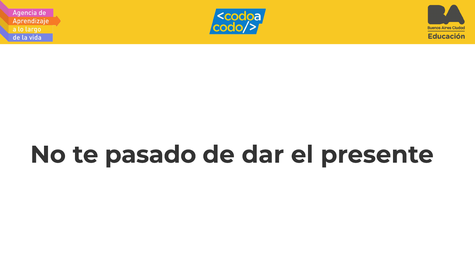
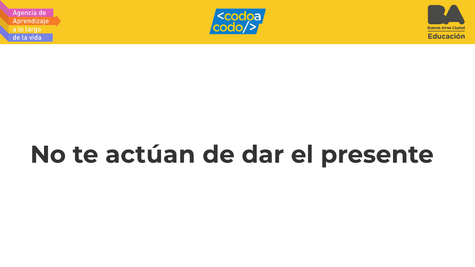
pasado: pasado -> actúan
